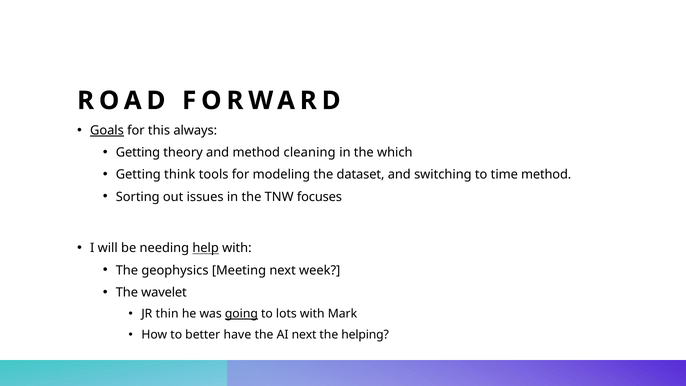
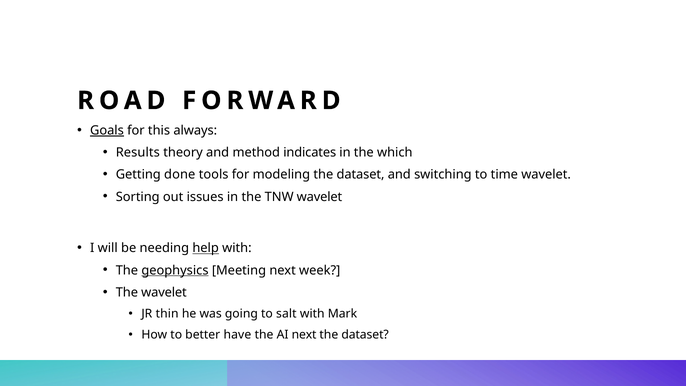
Getting at (138, 153): Getting -> Results
cleaning: cleaning -> indicates
think: think -> done
time method: method -> wavelet
TNW focuses: focuses -> wavelet
geophysics underline: none -> present
going underline: present -> none
lots: lots -> salt
helping at (365, 335): helping -> dataset
